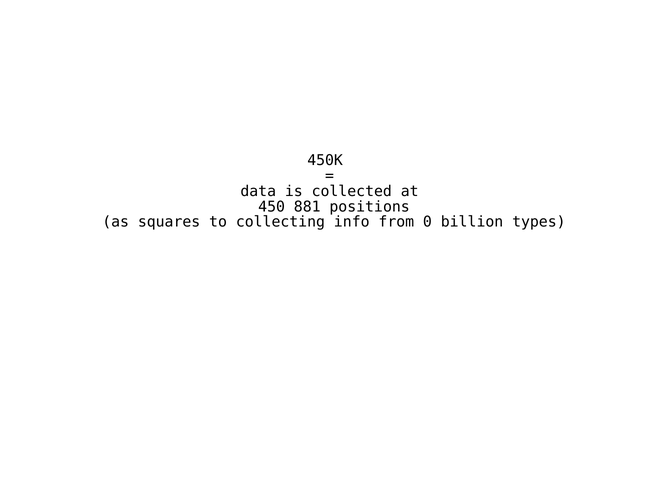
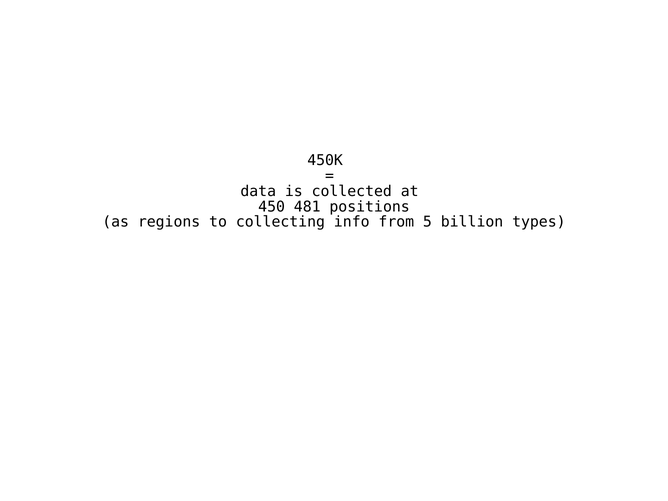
881: 881 -> 481
squares: squares -> regions
0: 0 -> 5
